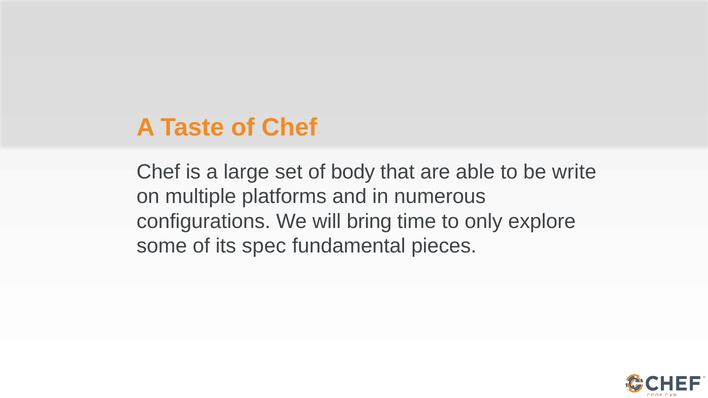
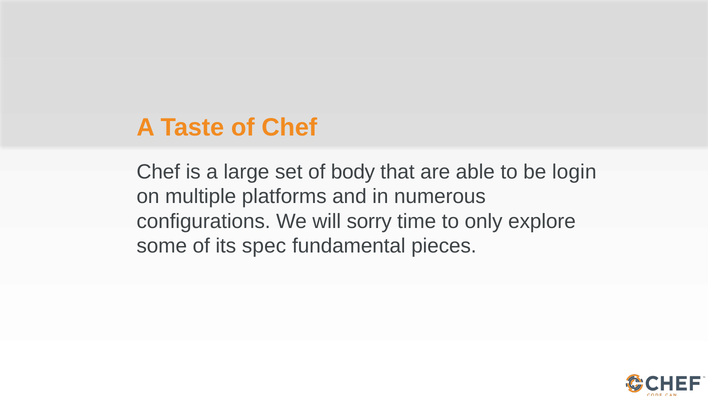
write: write -> login
bring: bring -> sorry
